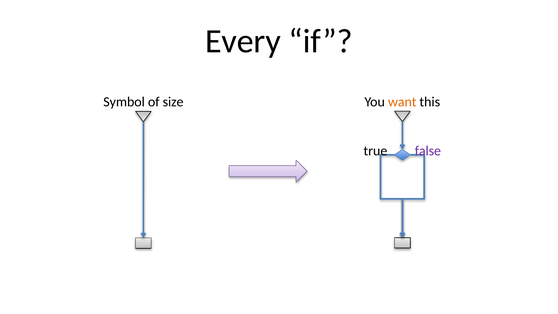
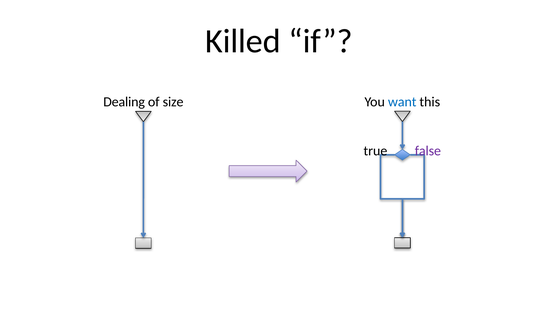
Every: Every -> Killed
Symbol: Symbol -> Dealing
want colour: orange -> blue
